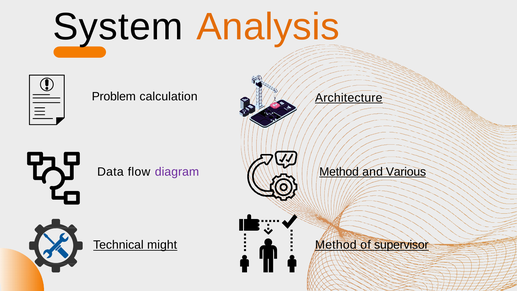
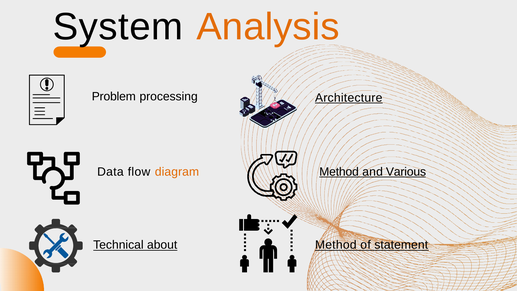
calculation: calculation -> processing
diagram colour: purple -> orange
might: might -> about
supervisor: supervisor -> statement
